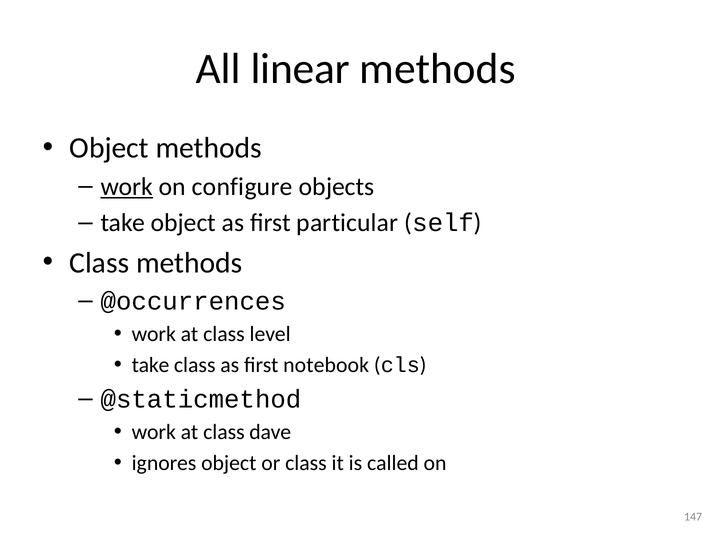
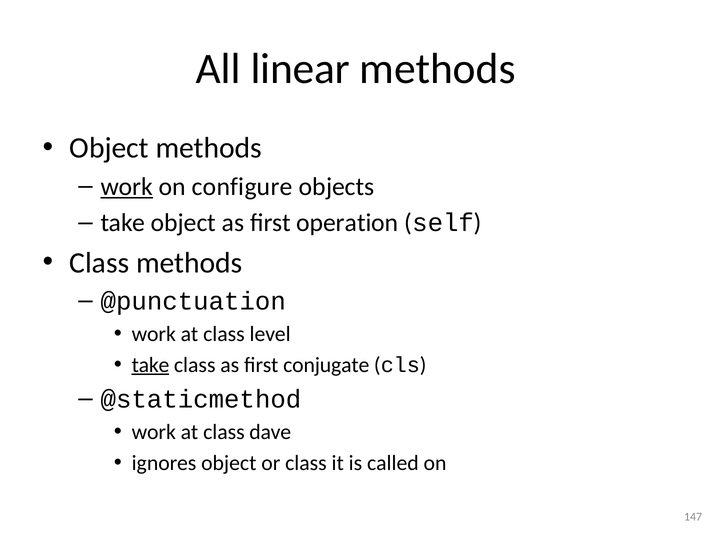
particular: particular -> operation
@occurrences: @occurrences -> @punctuation
take at (151, 365) underline: none -> present
notebook: notebook -> conjugate
